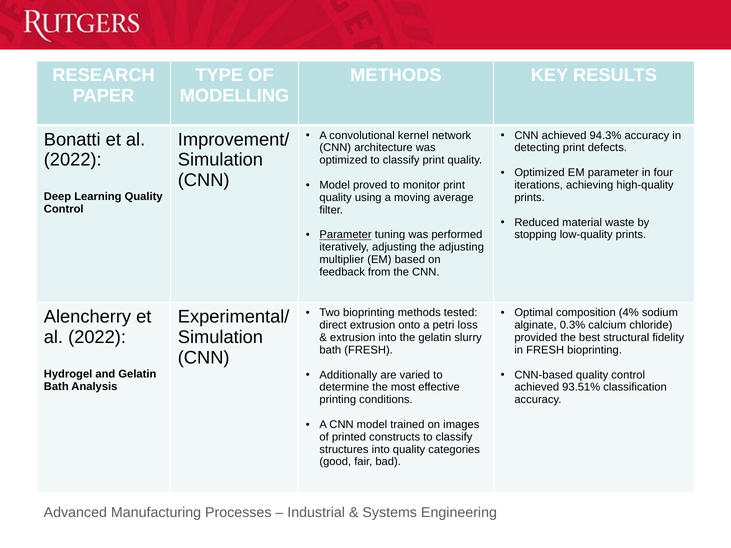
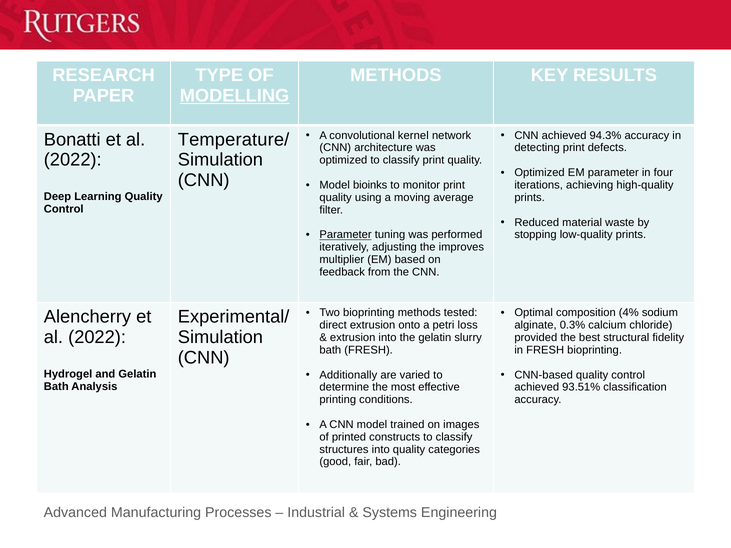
MODELLING underline: none -> present
Improvement/: Improvement/ -> Temperature/
proved: proved -> bioinks
the adjusting: adjusting -> improves
